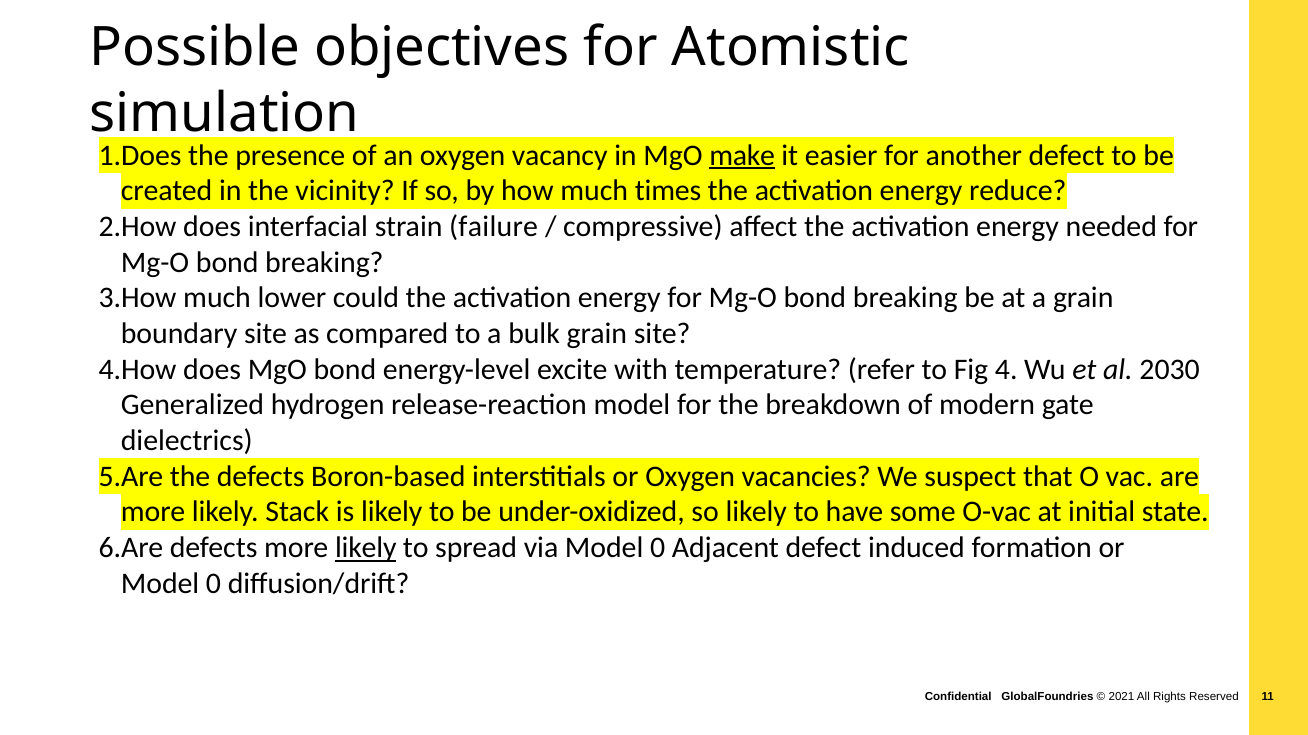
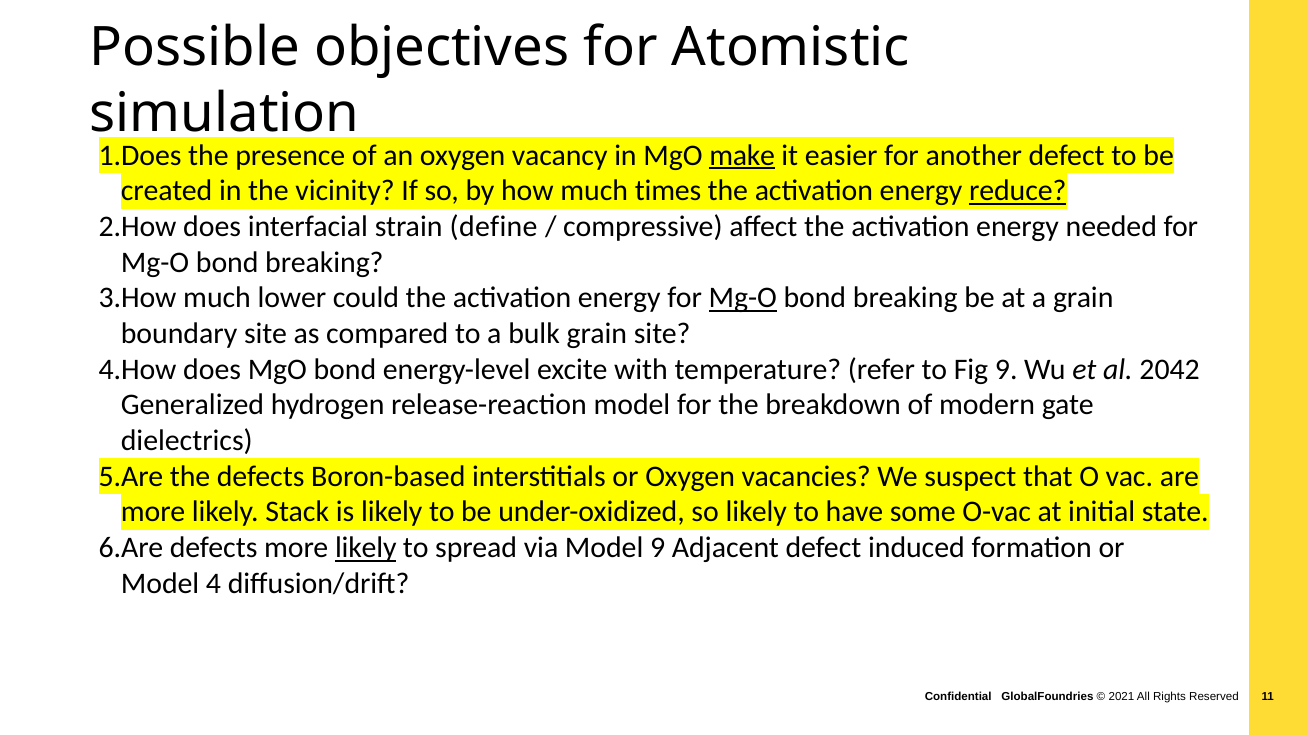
reduce underline: none -> present
failure: failure -> define
Mg-O at (743, 298) underline: none -> present
Fig 4: 4 -> 9
2030: 2030 -> 2042
via Model 0: 0 -> 9
0 at (214, 584): 0 -> 4
